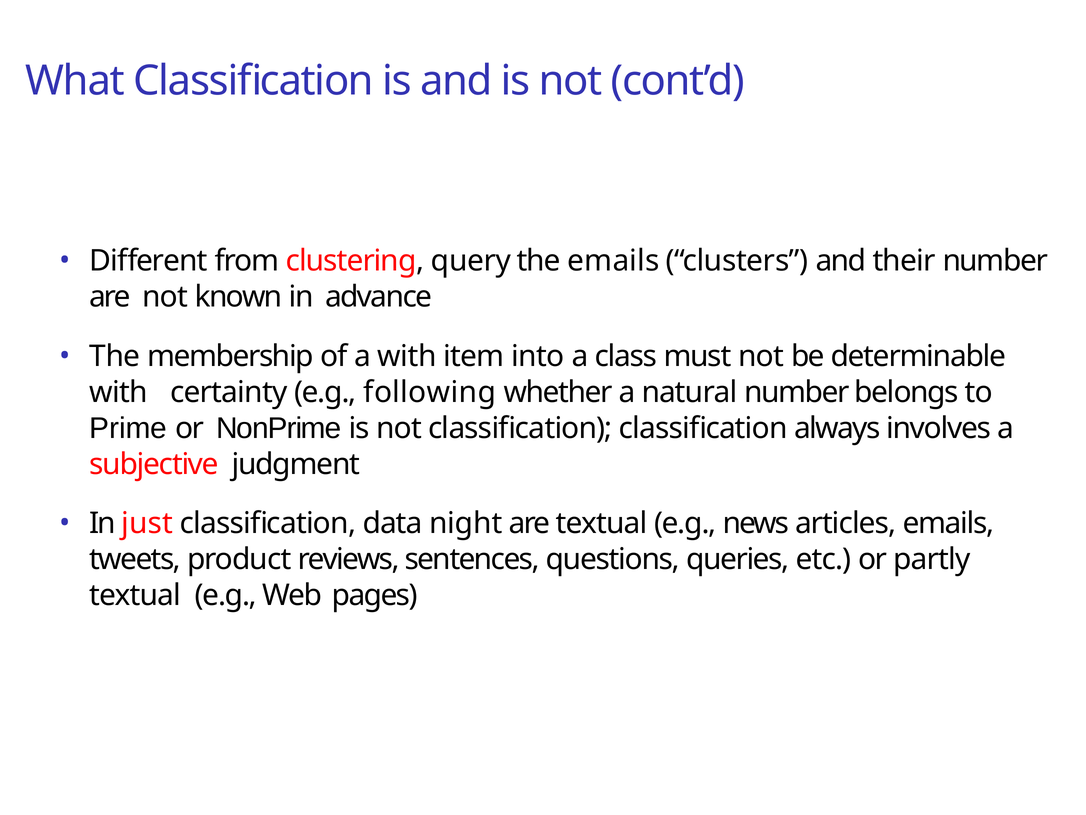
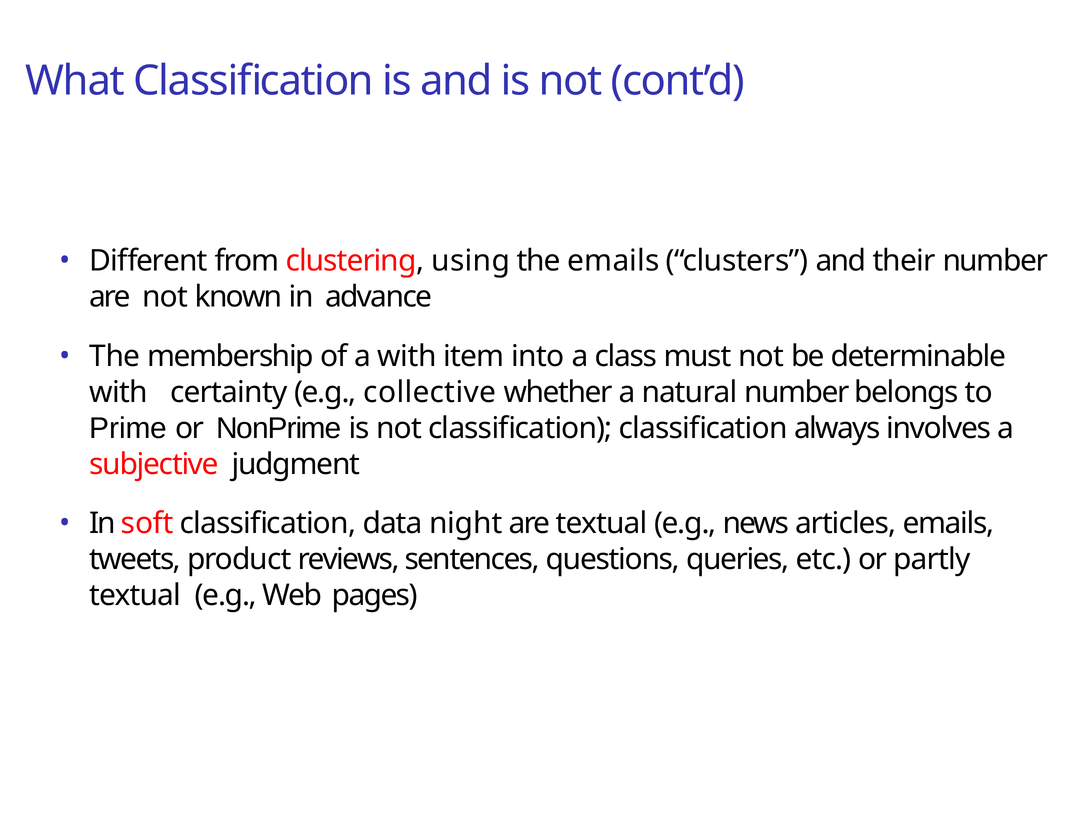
query: query -> using
following: following -> collective
just: just -> soft
